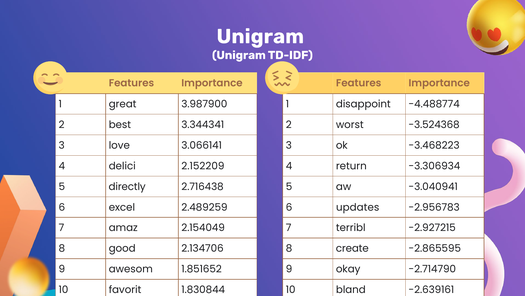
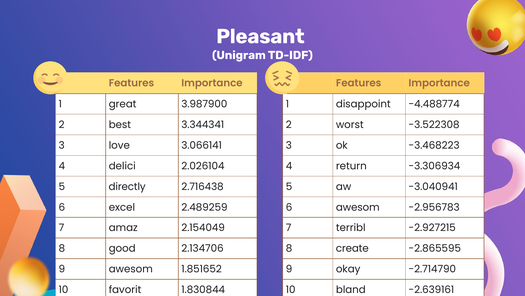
Unigram at (260, 36): Unigram -> Pleasant
-3.524368: -3.524368 -> -3.522308
2.152209: 2.152209 -> 2.026104
6 updates: updates -> awesom
